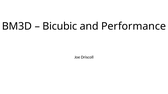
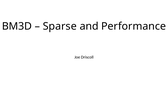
Bicubic: Bicubic -> Sparse
